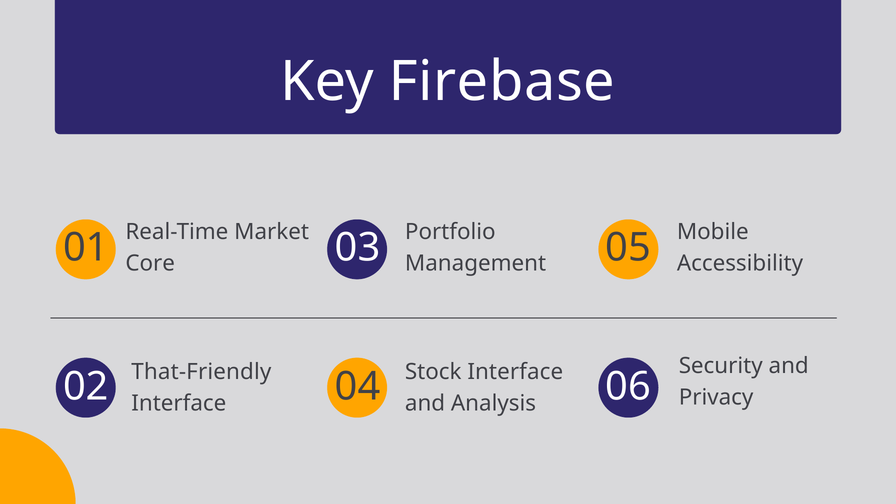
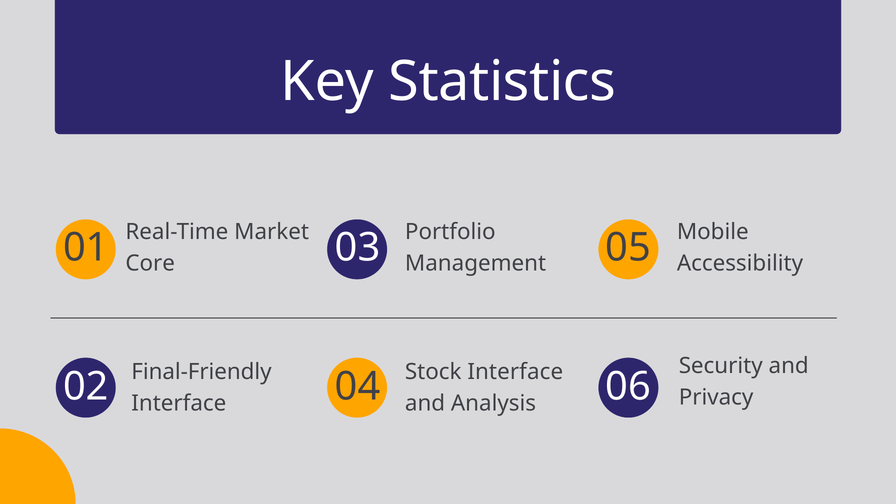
Firebase: Firebase -> Statistics
That-Friendly: That-Friendly -> Final-Friendly
